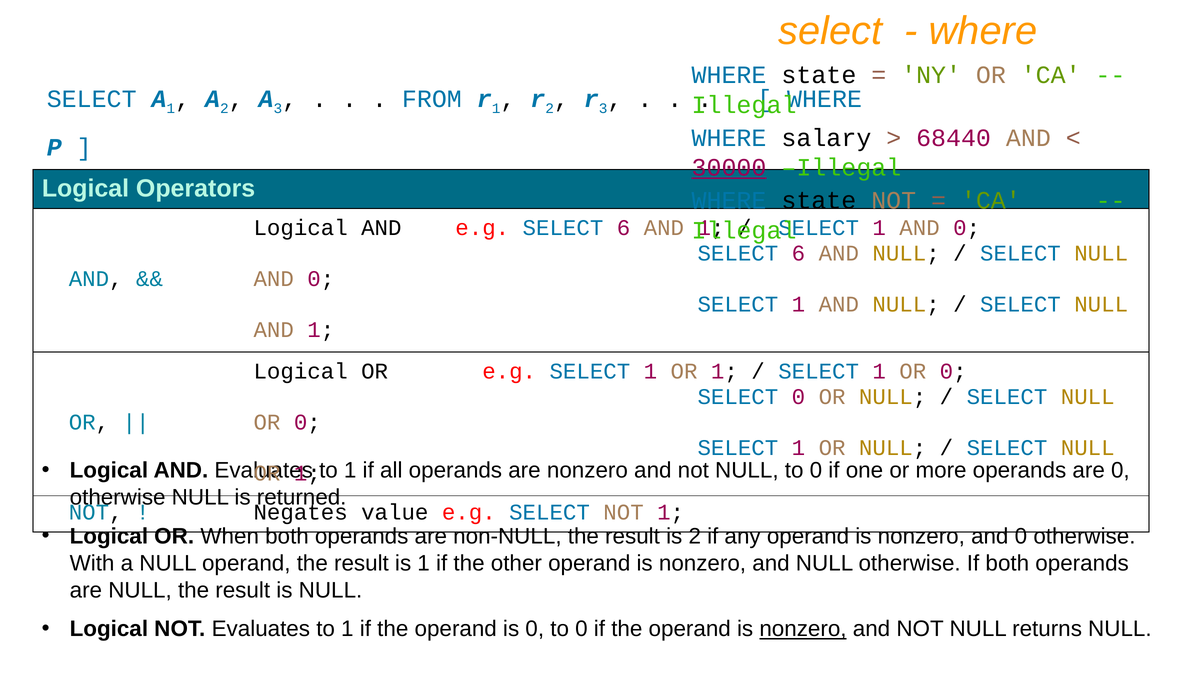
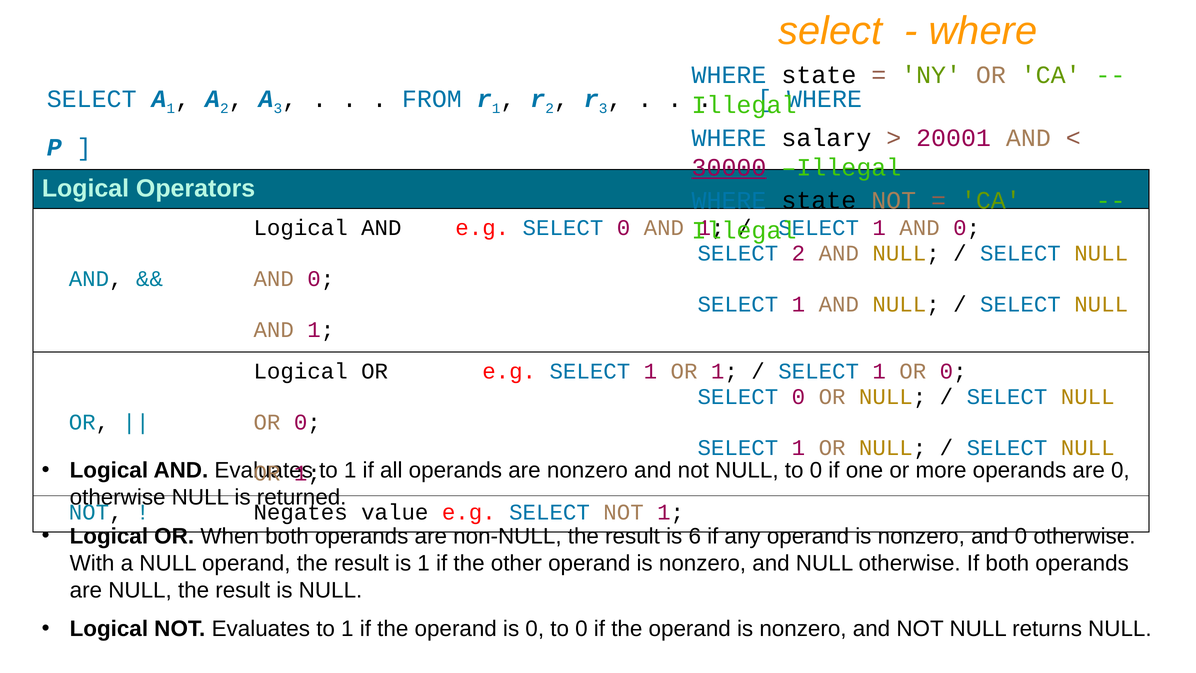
68440: 68440 -> 20001
e.g SELECT 6: 6 -> 0
6 at (798, 253): 6 -> 2
is 2: 2 -> 6
nonzero at (803, 629) underline: present -> none
